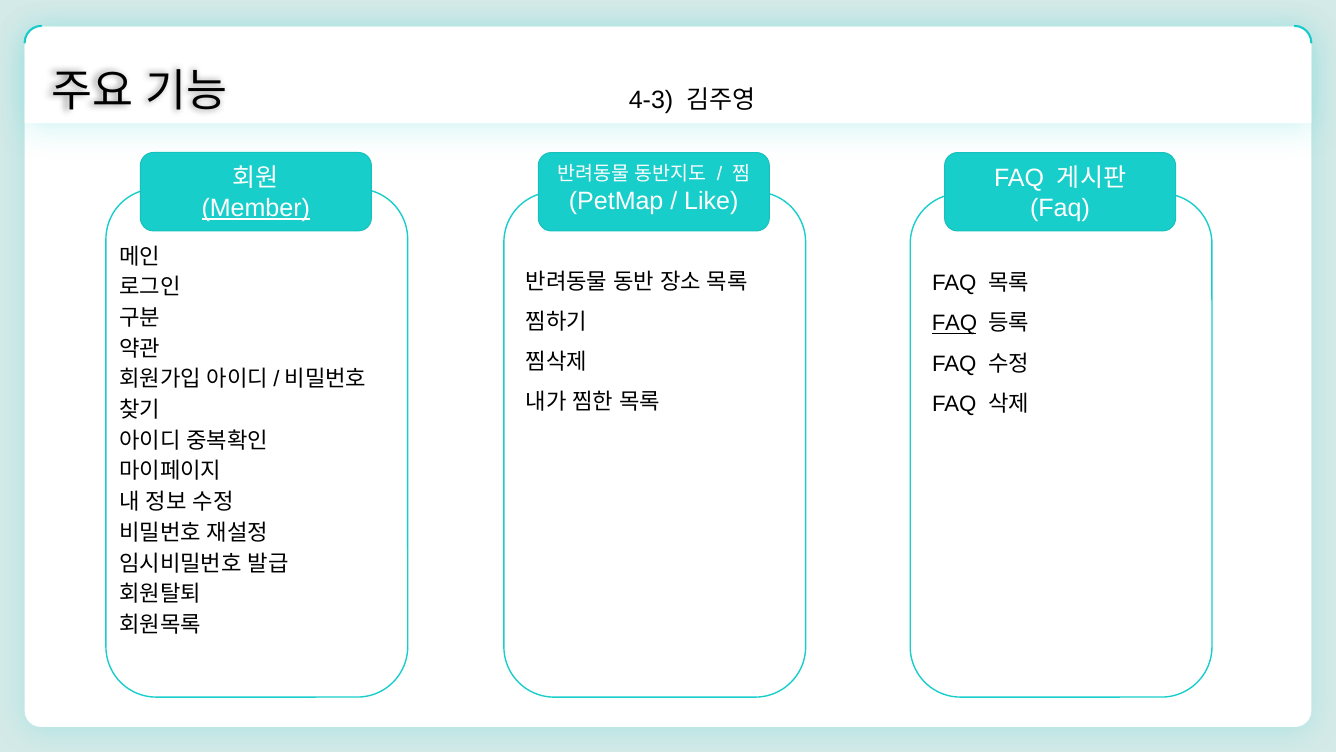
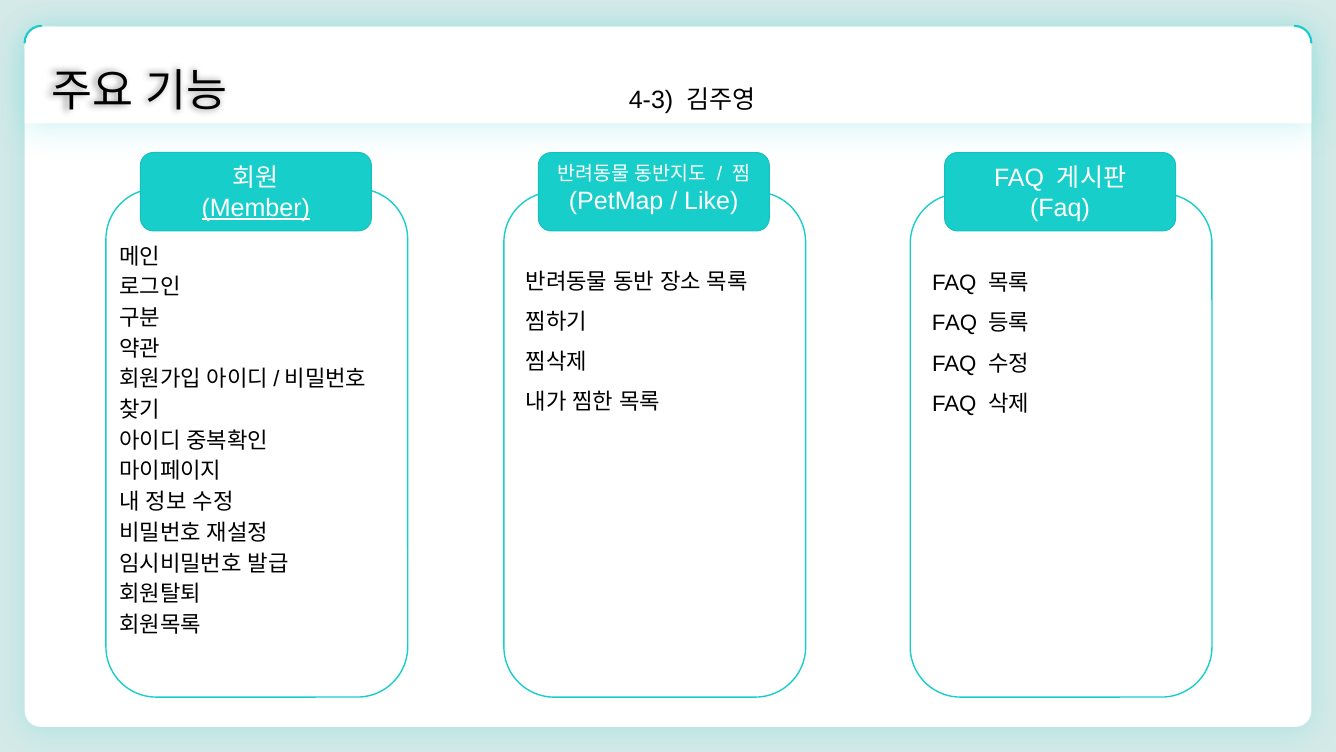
FAQ at (954, 323) underline: present -> none
